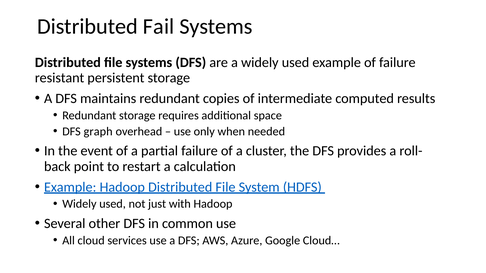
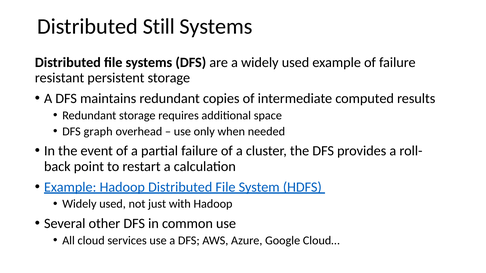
Fail: Fail -> Still
